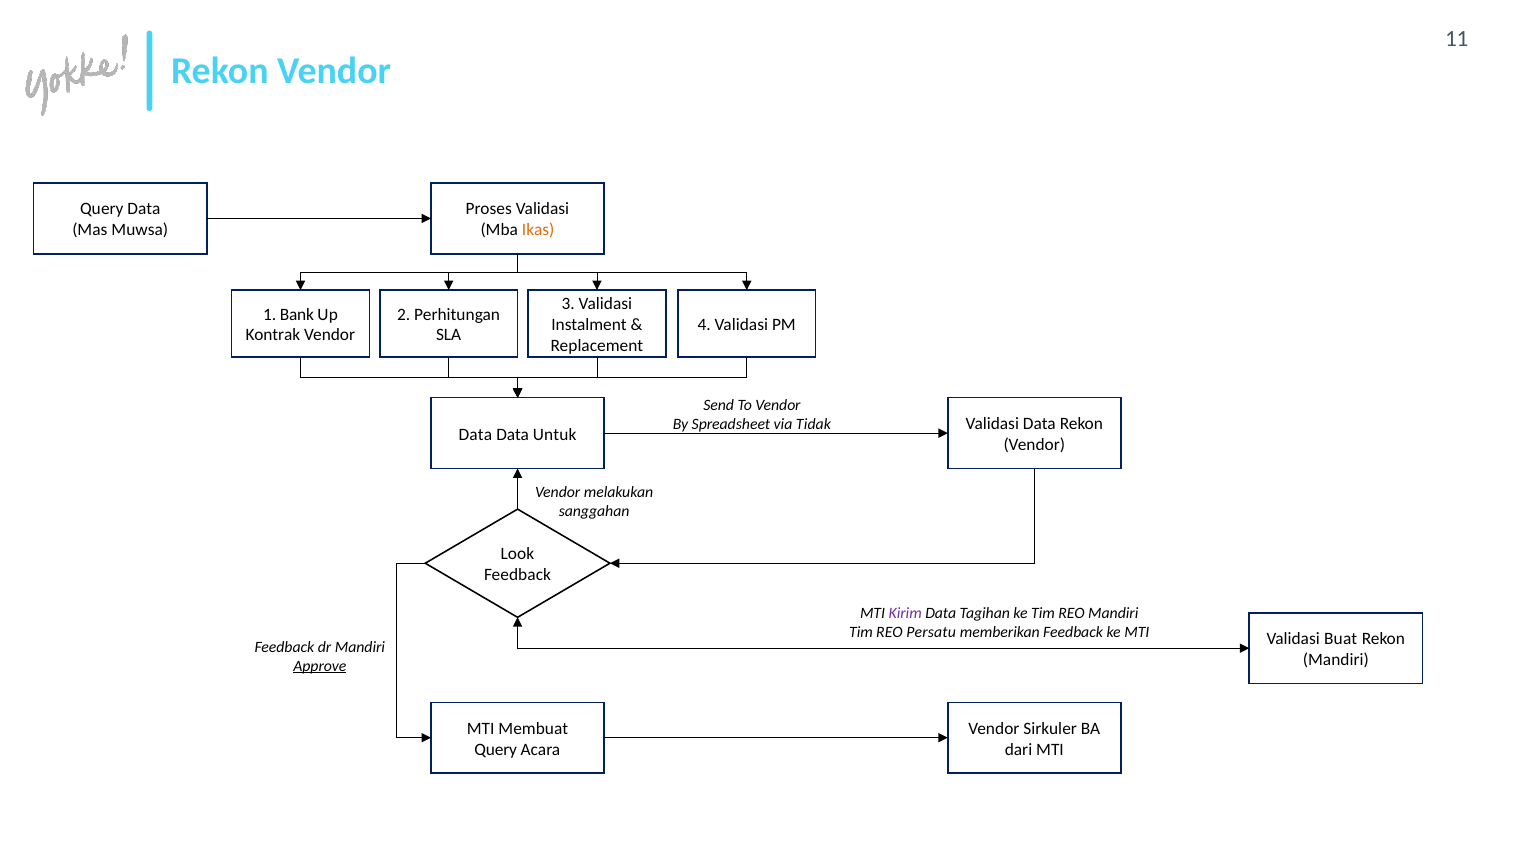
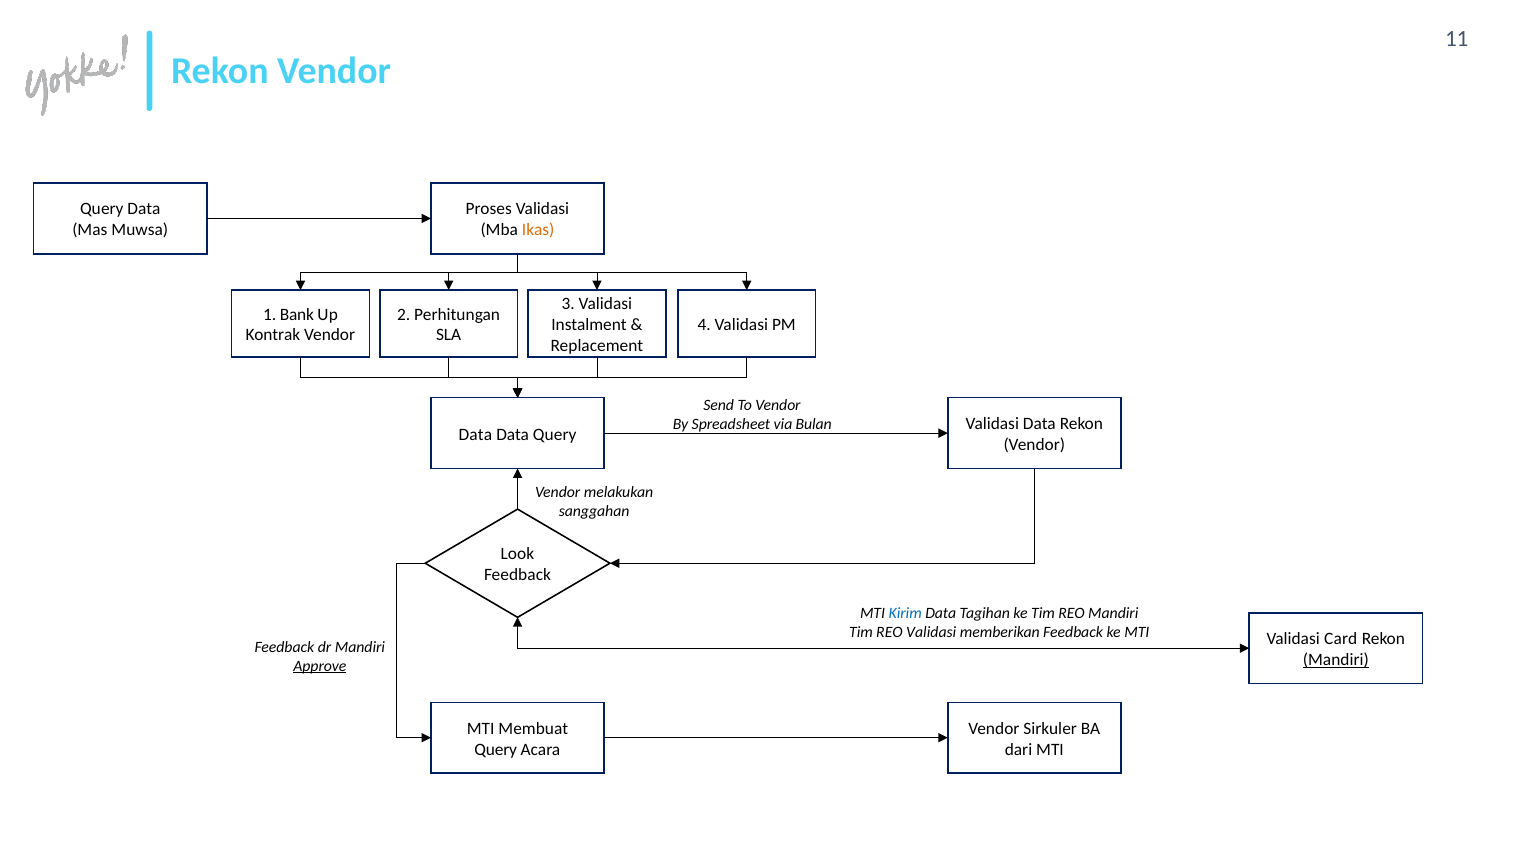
Tidak: Tidak -> Bulan
Data Untuk: Untuk -> Query
Kirim colour: purple -> blue
REO Persatu: Persatu -> Validasi
Buat: Buat -> Card
Mandiri at (1336, 660) underline: none -> present
